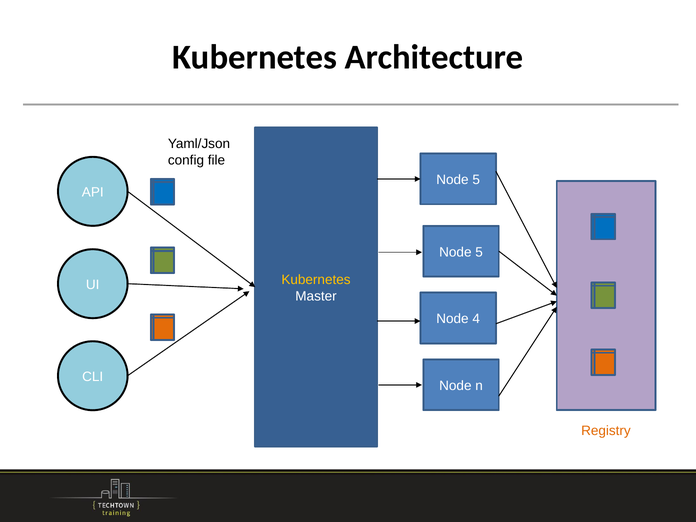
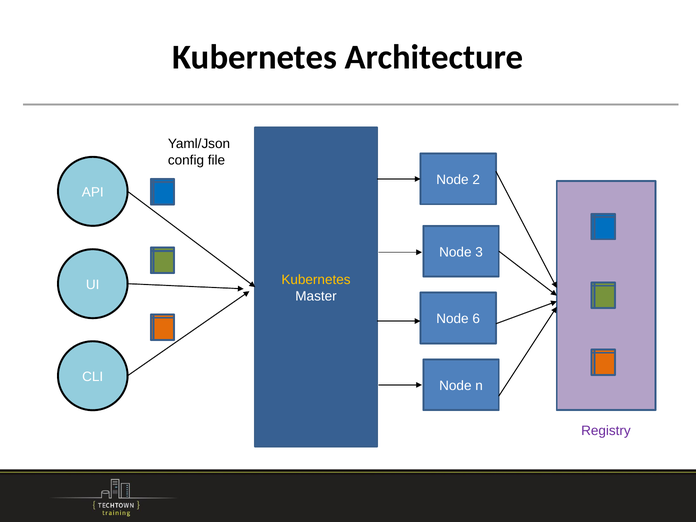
5 at (476, 180): 5 -> 2
5 at (479, 252): 5 -> 3
4: 4 -> 6
Registry colour: orange -> purple
